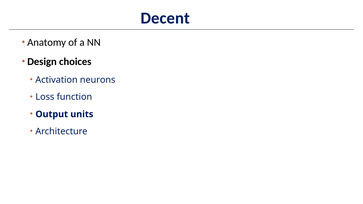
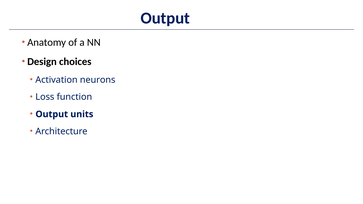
Decent at (165, 18): Decent -> Output
